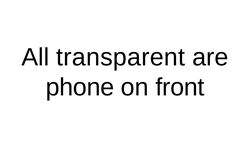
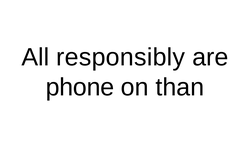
transparent: transparent -> responsibly
front: front -> than
